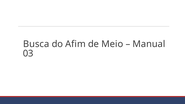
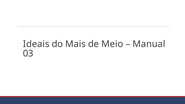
Busca: Busca -> Ideais
Afim: Afim -> Mais
